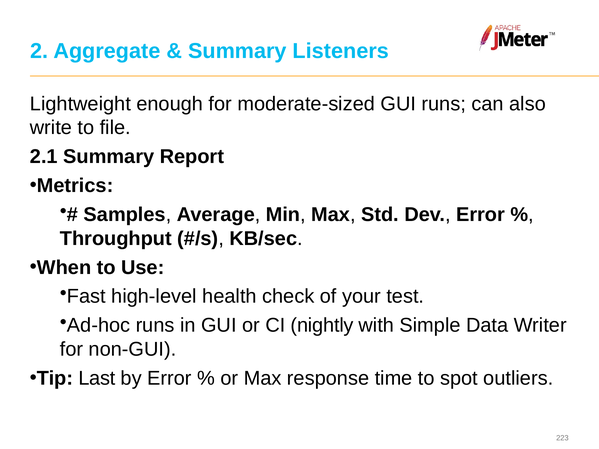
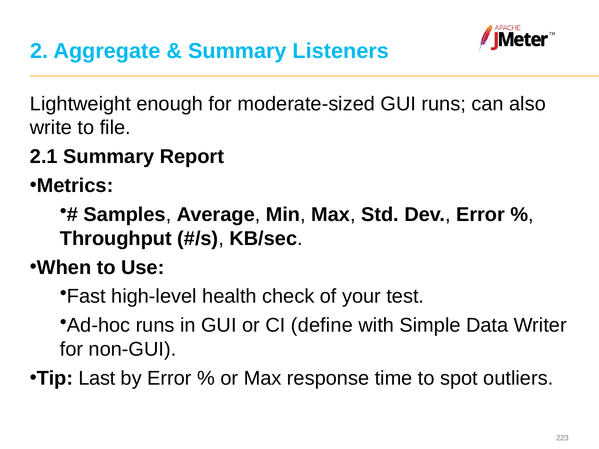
nightly: nightly -> define
